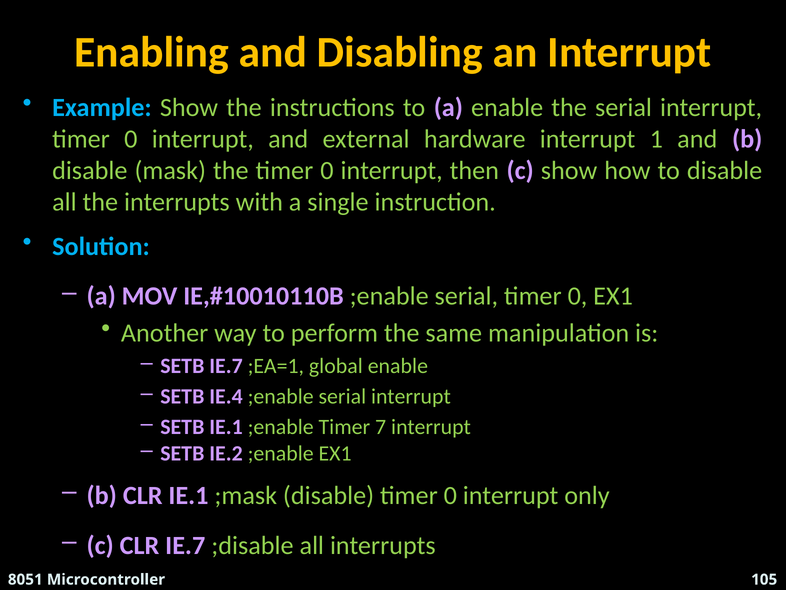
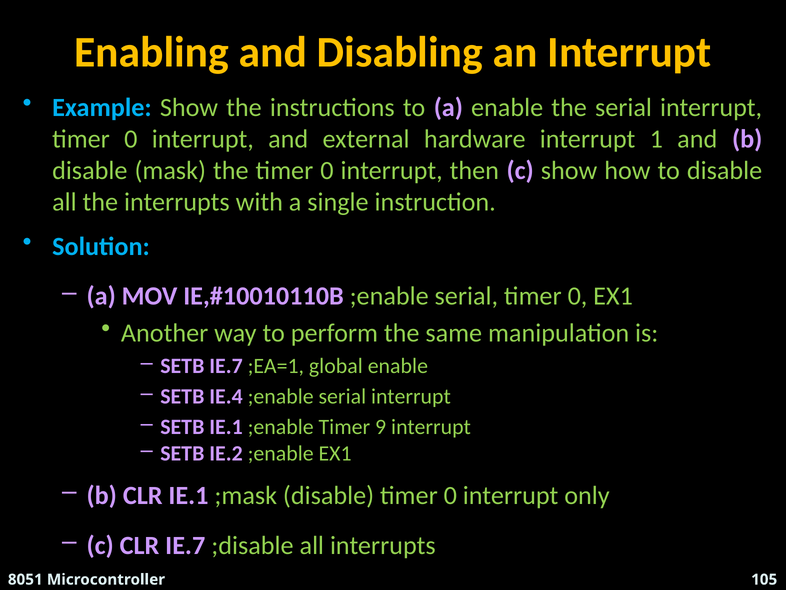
7: 7 -> 9
